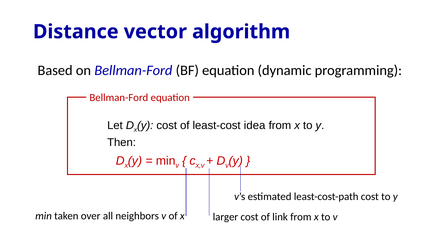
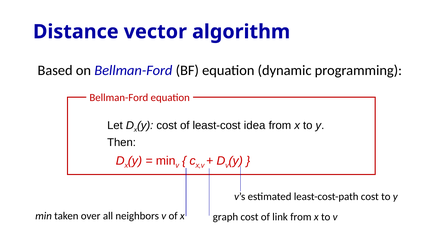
larger: larger -> graph
